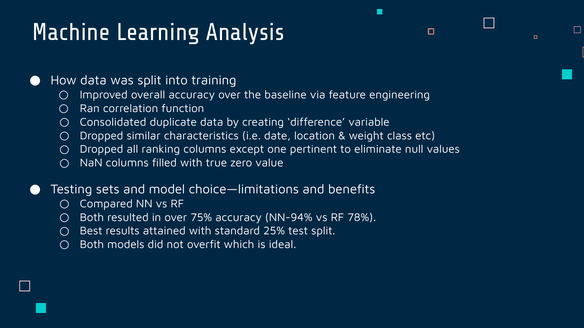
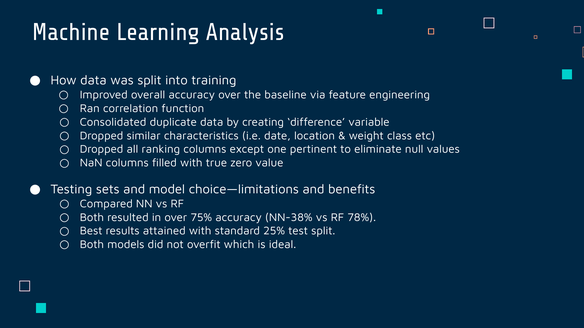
NN-94%: NN-94% -> NN-38%
